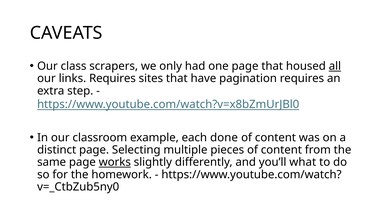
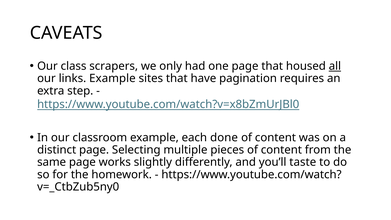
links Requires: Requires -> Example
works underline: present -> none
what: what -> taste
